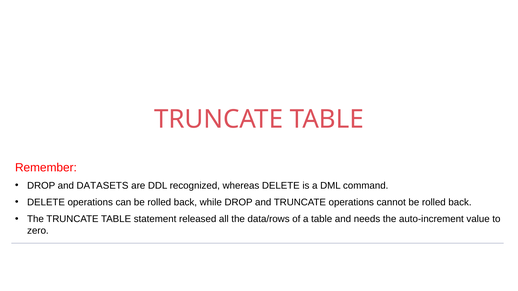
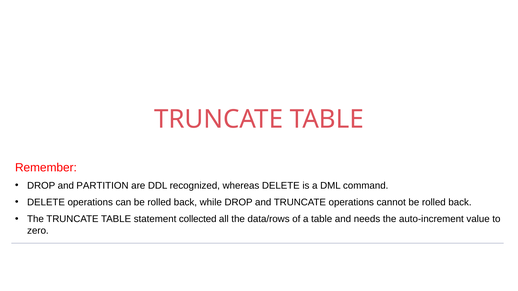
DATASETS: DATASETS -> PARTITION
released: released -> collected
